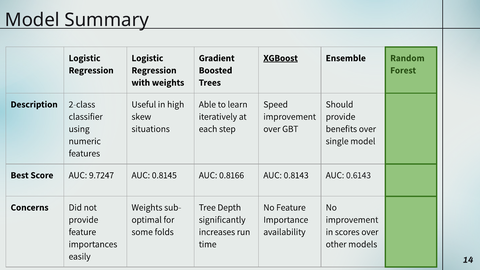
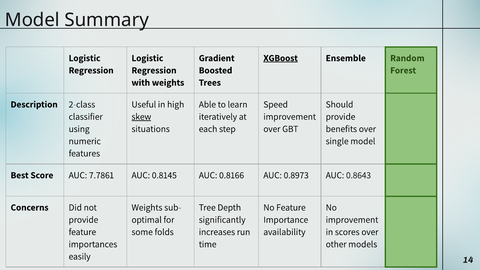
skew underline: none -> present
9.7247: 9.7247 -> 7.7861
0.8143: 0.8143 -> 0.8973
0.6143: 0.6143 -> 0.8643
